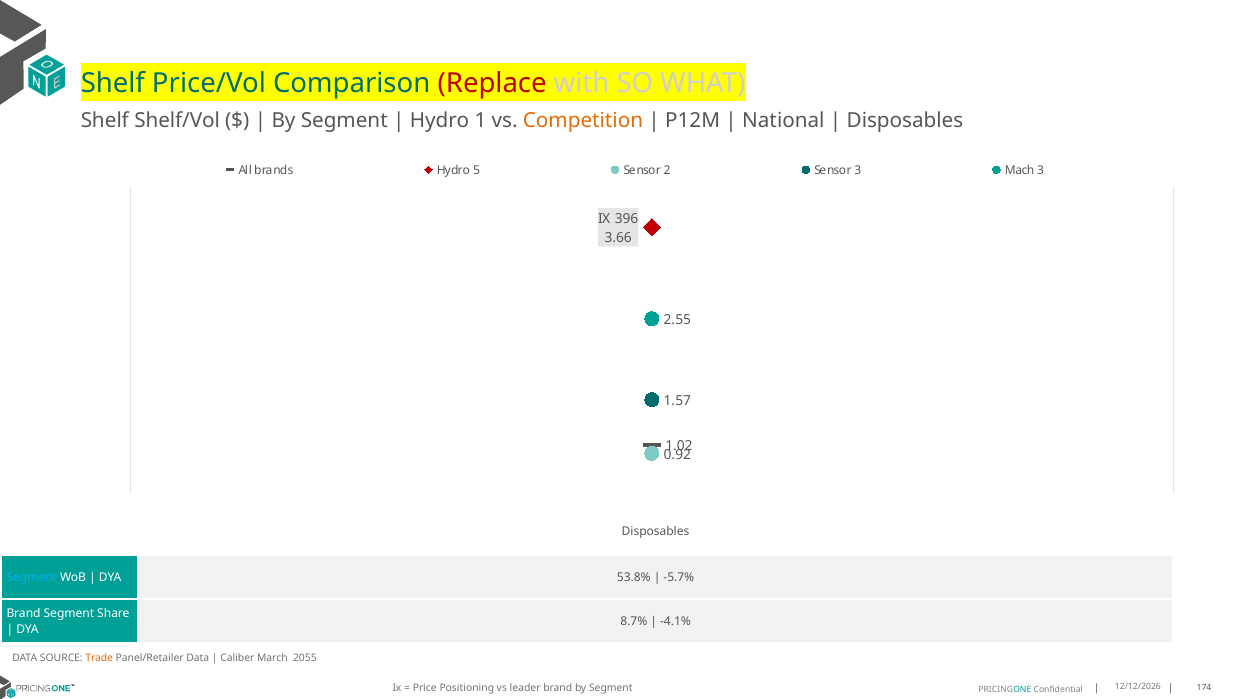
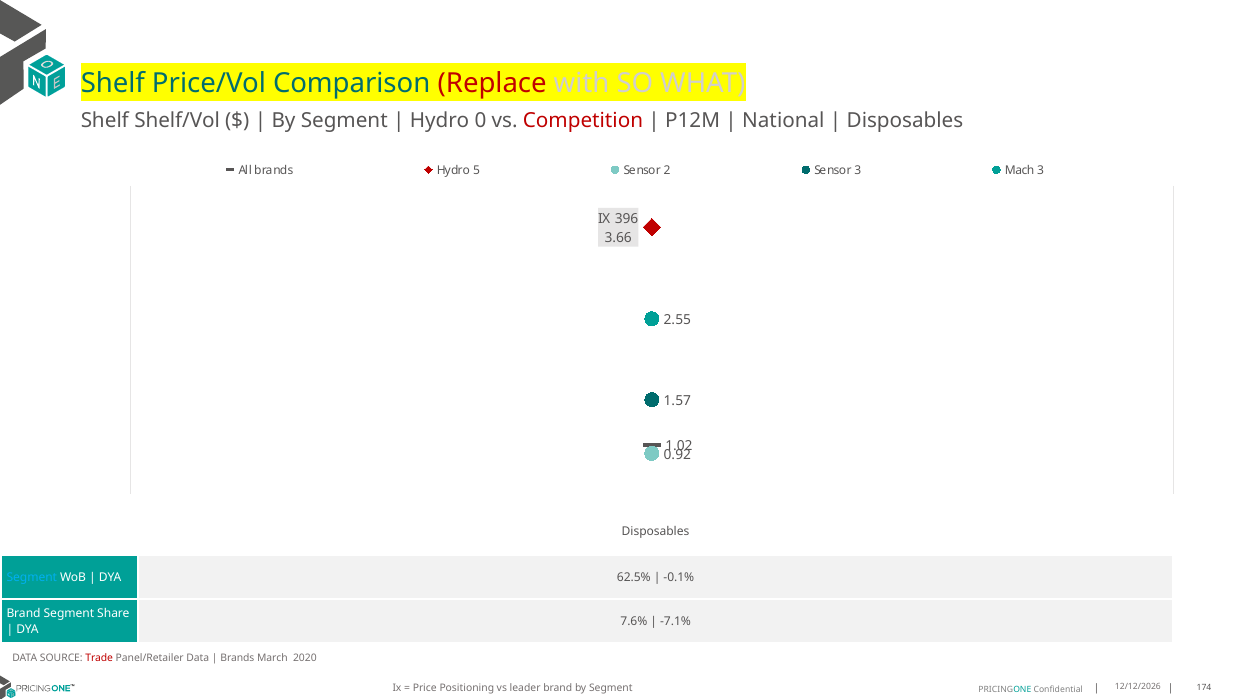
1: 1 -> 0
Competition colour: orange -> red
53.8%: 53.8% -> 62.5%
-5.7%: -5.7% -> -0.1%
8.7%: 8.7% -> 7.6%
-4.1%: -4.1% -> -7.1%
Trade colour: orange -> red
Caliber at (237, 658): Caliber -> Brands
2055: 2055 -> 2020
